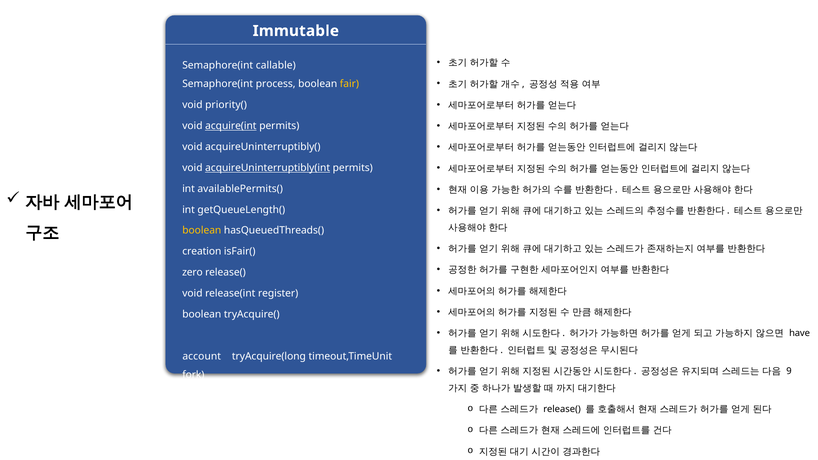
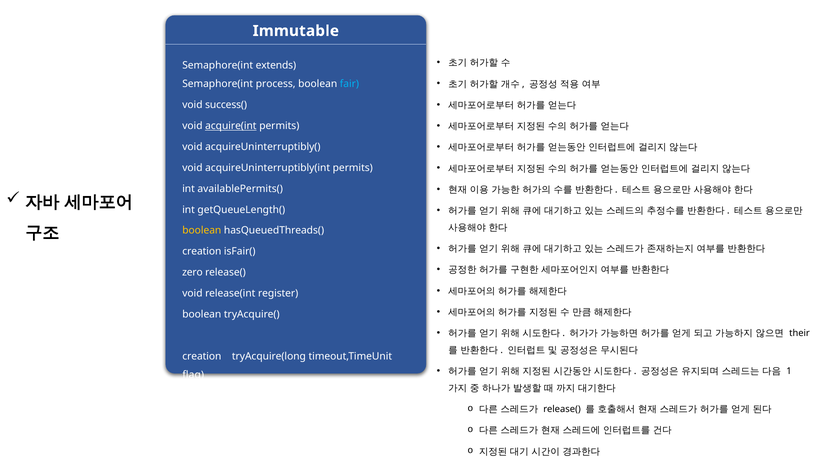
callable: callable -> extends
fair colour: yellow -> light blue
priority(: priority( -> success(
acquireUninterruptibly(int underline: present -> none
have: have -> their
account at (202, 356): account -> creation
9: 9 -> 1
fork: fork -> flag
